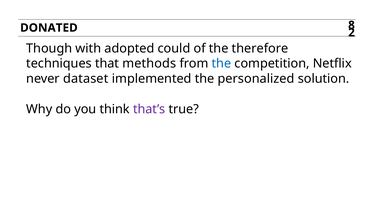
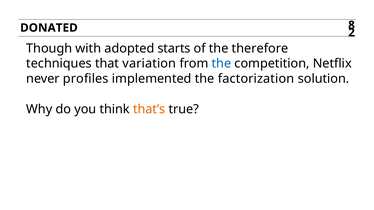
could: could -> starts
methods: methods -> variation
dataset: dataset -> profiles
personalized: personalized -> factorization
that’s colour: purple -> orange
